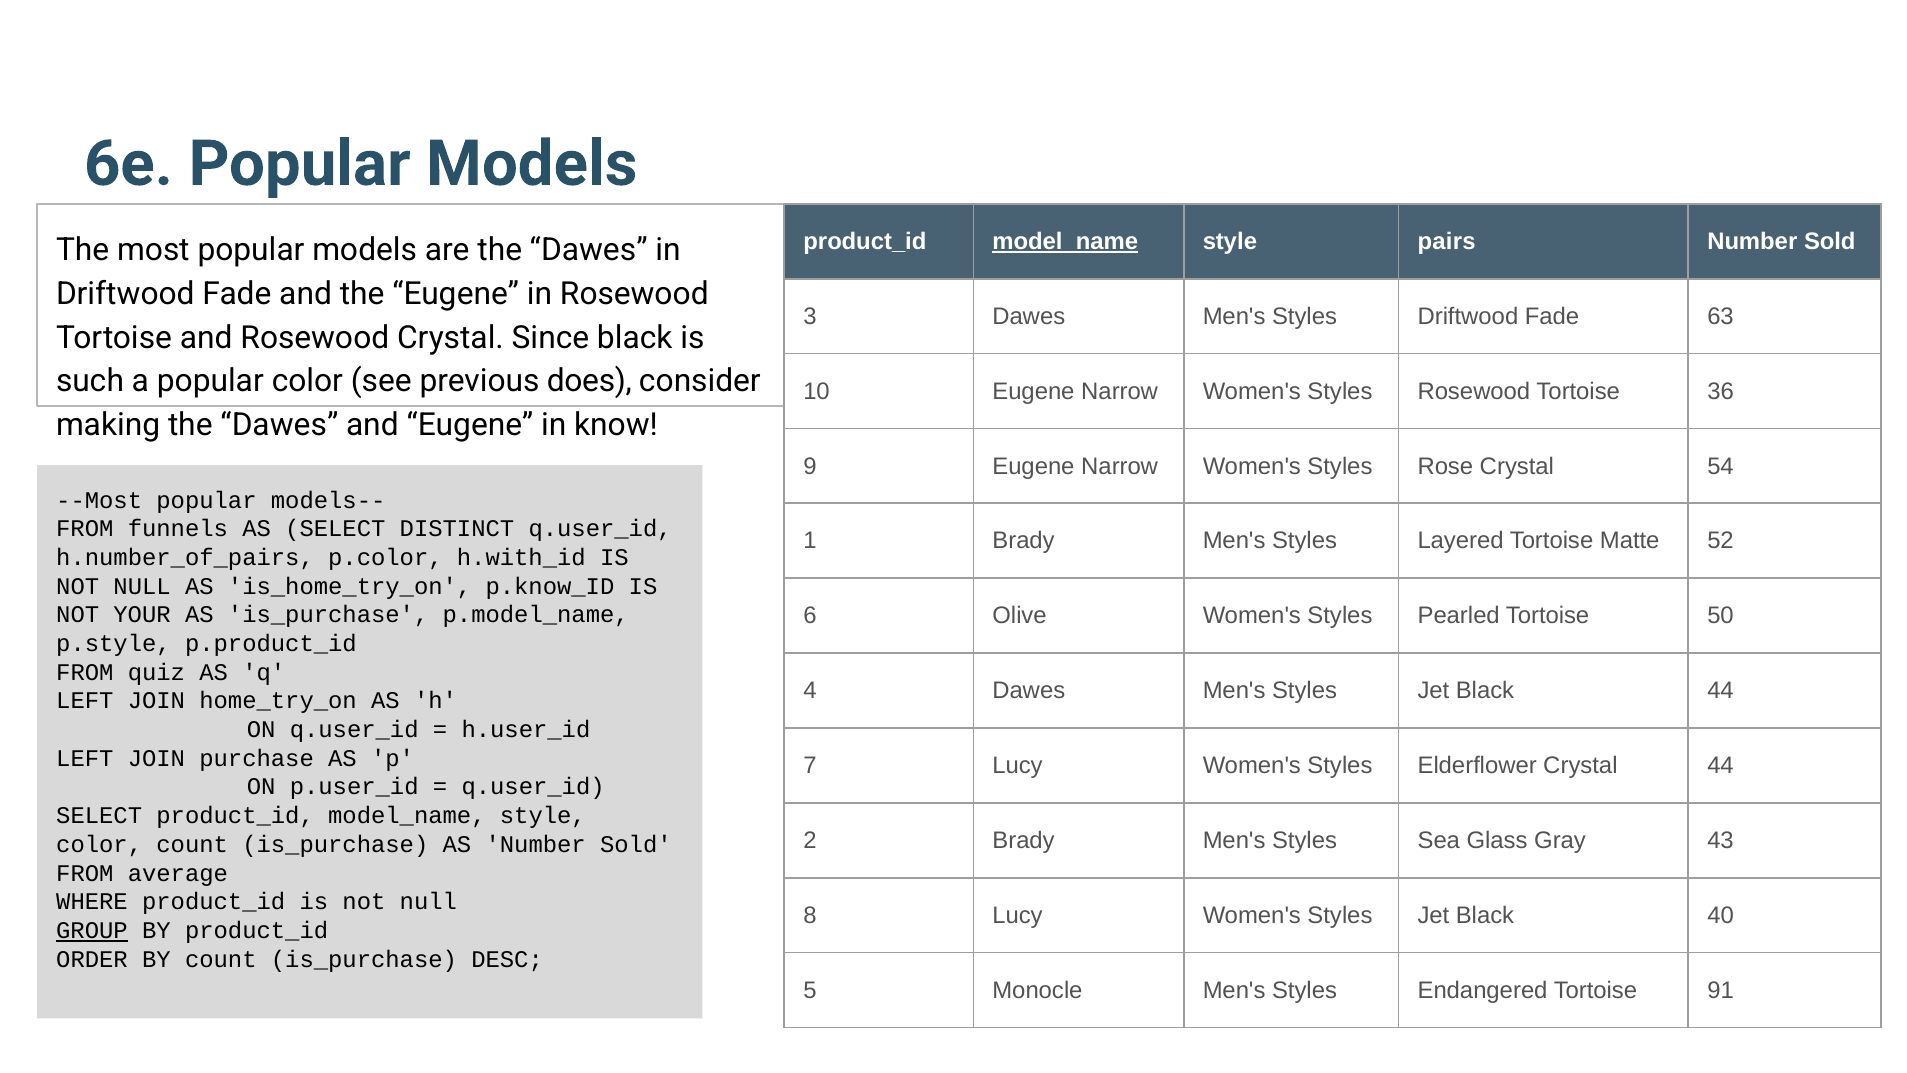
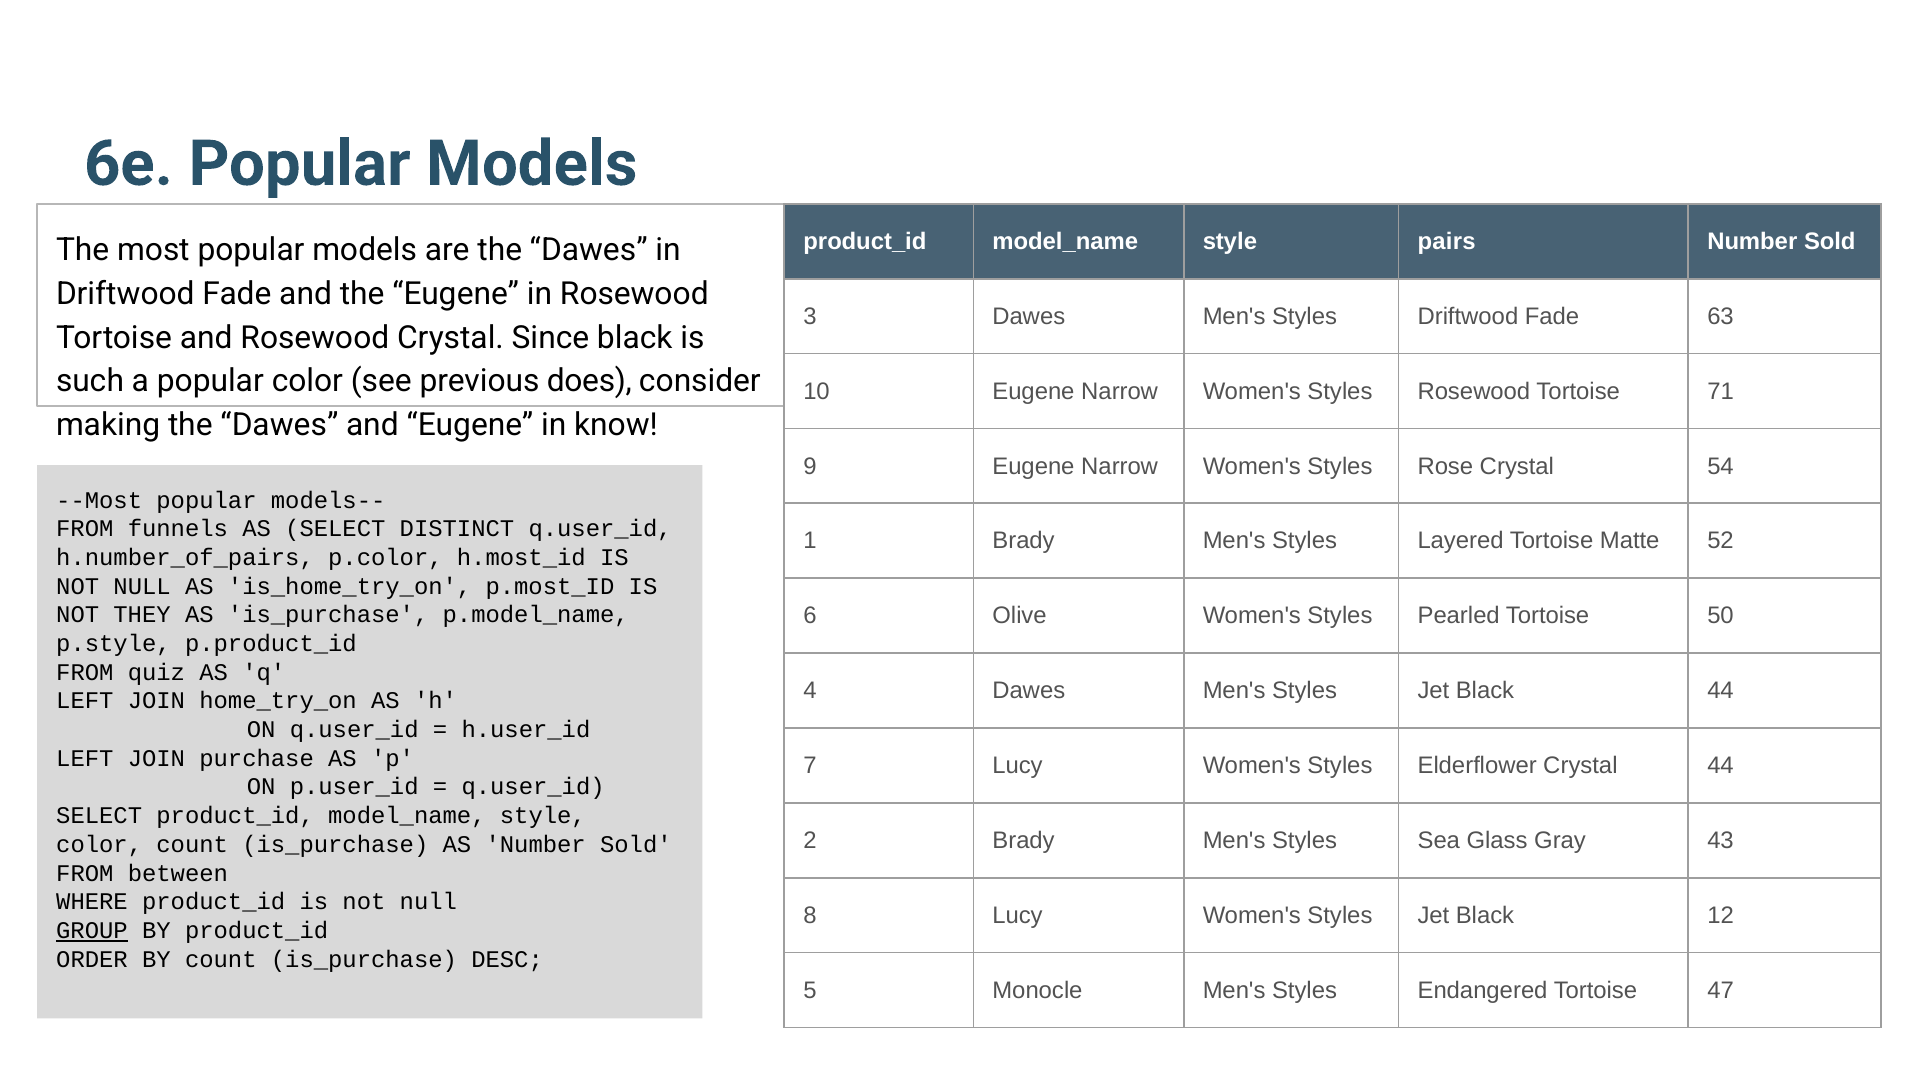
model_name at (1065, 242) underline: present -> none
36: 36 -> 71
h.with_id: h.with_id -> h.most_id
p.know_ID: p.know_ID -> p.most_ID
YOUR: YOUR -> THEY
average: average -> between
40: 40 -> 12
91: 91 -> 47
